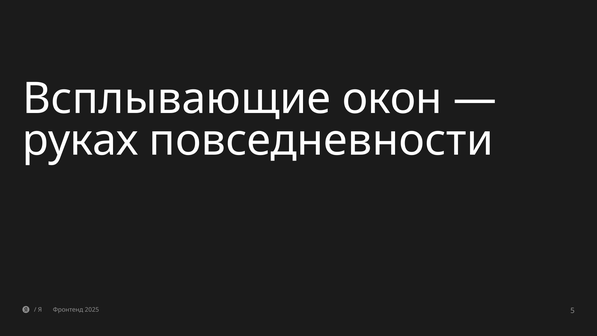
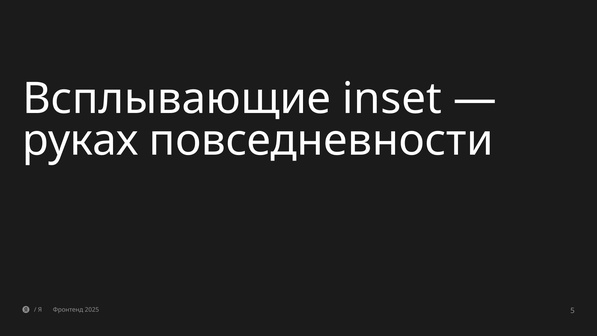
окон: окон -> inset
